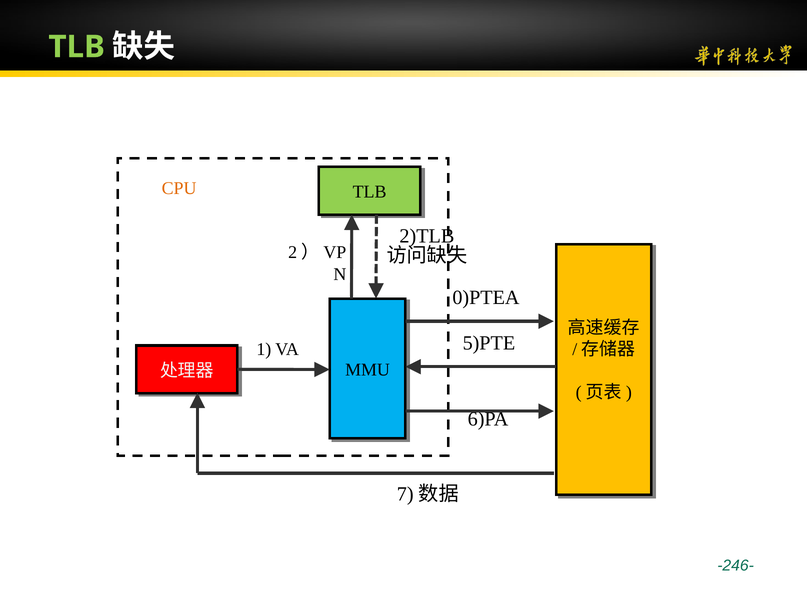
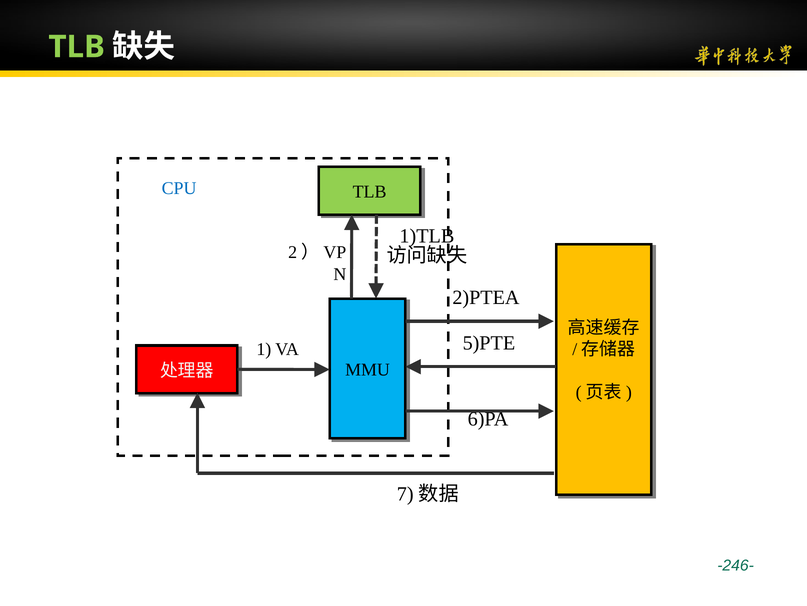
CPU colour: orange -> blue
2)TLB: 2)TLB -> 1)TLB
0)PTEA: 0)PTEA -> 2)PTEA
